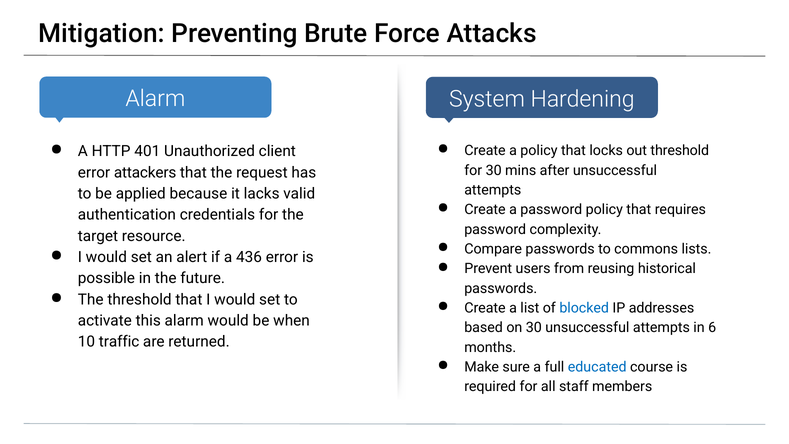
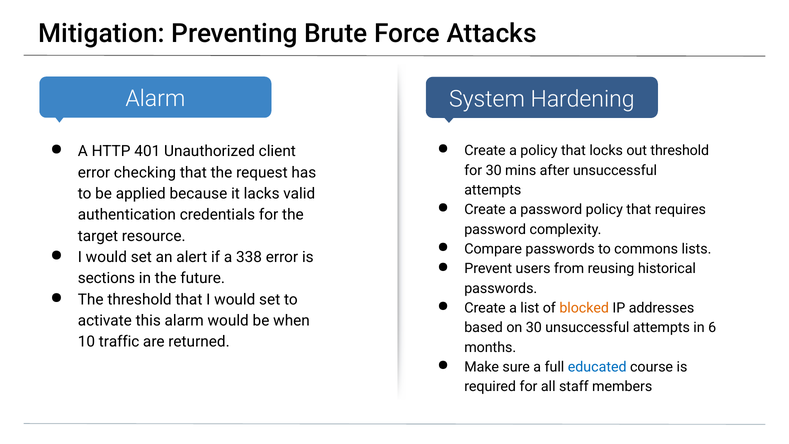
attackers: attackers -> checking
436: 436 -> 338
possible: possible -> sections
blocked colour: blue -> orange
